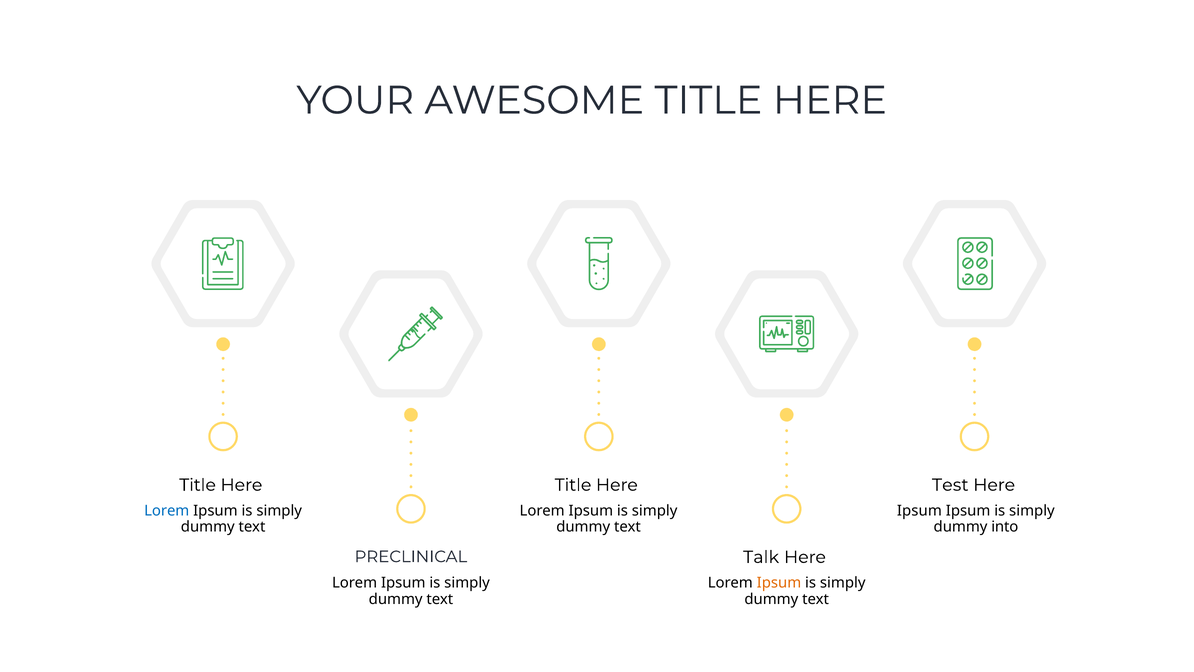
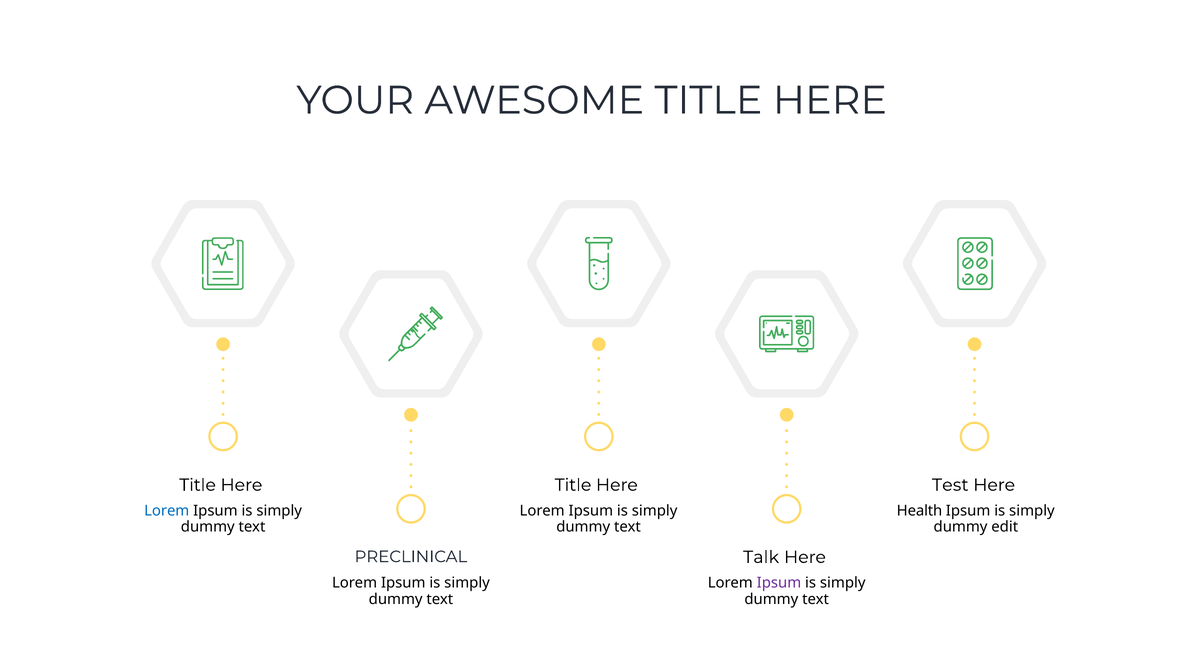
Ipsum at (919, 511): Ipsum -> Health
into: into -> edit
Ipsum at (779, 583) colour: orange -> purple
